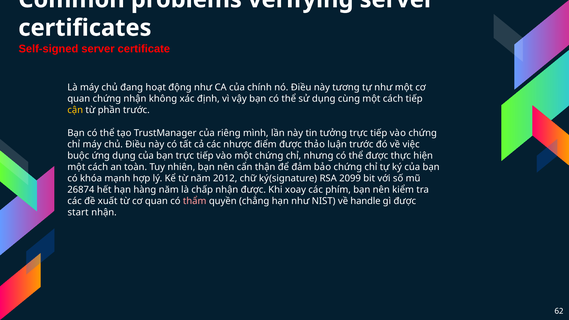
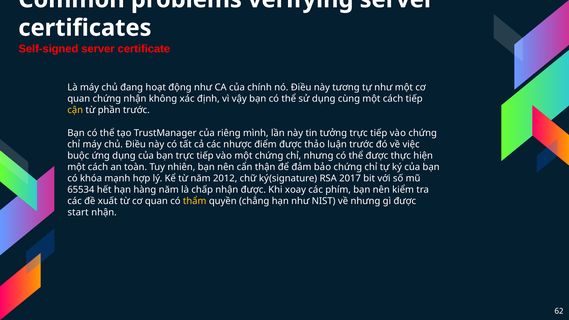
2099: 2099 -> 2017
26874: 26874 -> 65534
thẩm colour: pink -> yellow
về handle: handle -> nhưng
